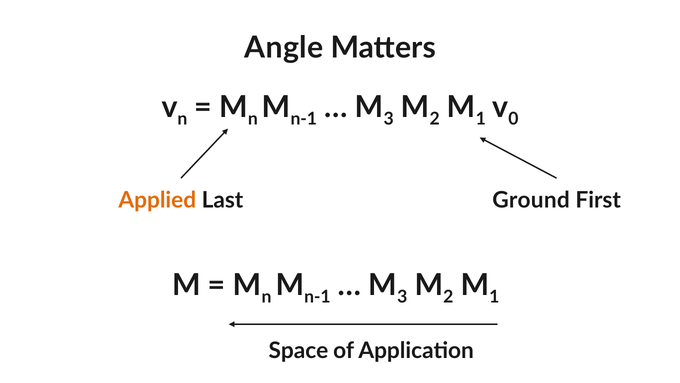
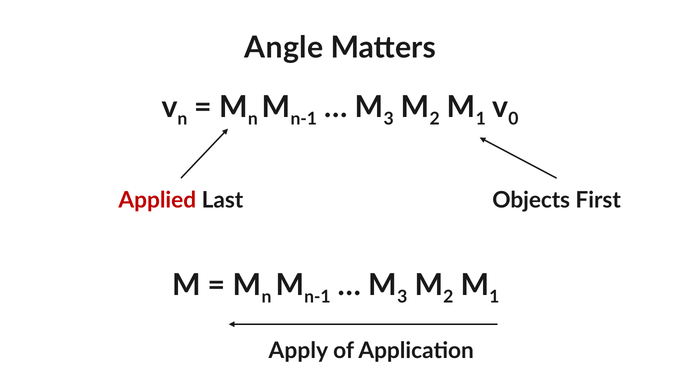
Applied colour: orange -> red
Ground: Ground -> Objects
Space: Space -> Apply
